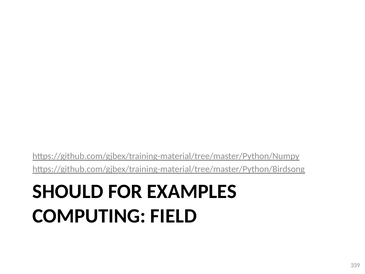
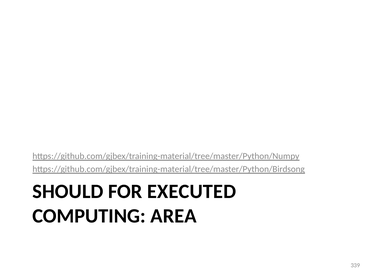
EXAMPLES: EXAMPLES -> EXECUTED
FIELD: FIELD -> AREA
